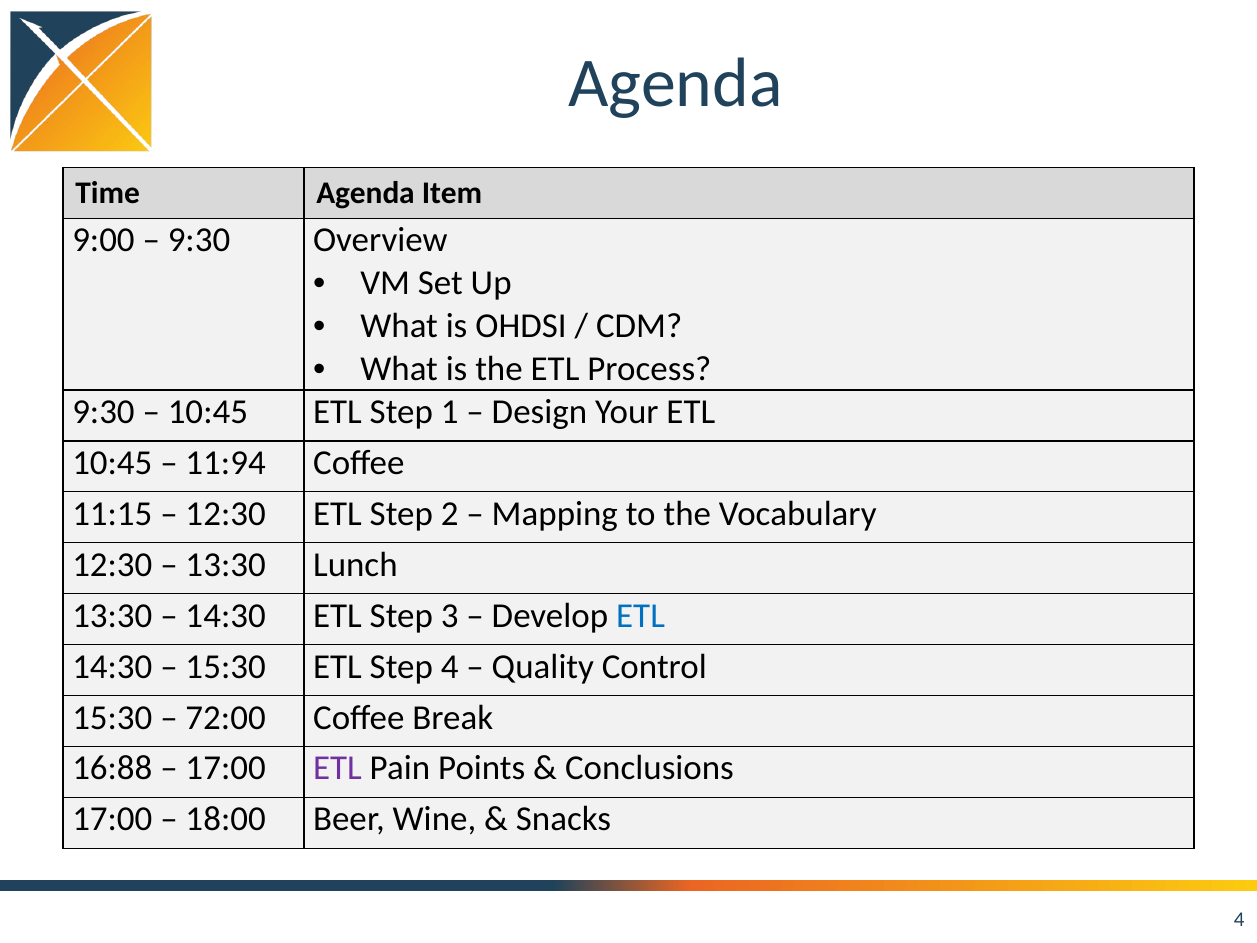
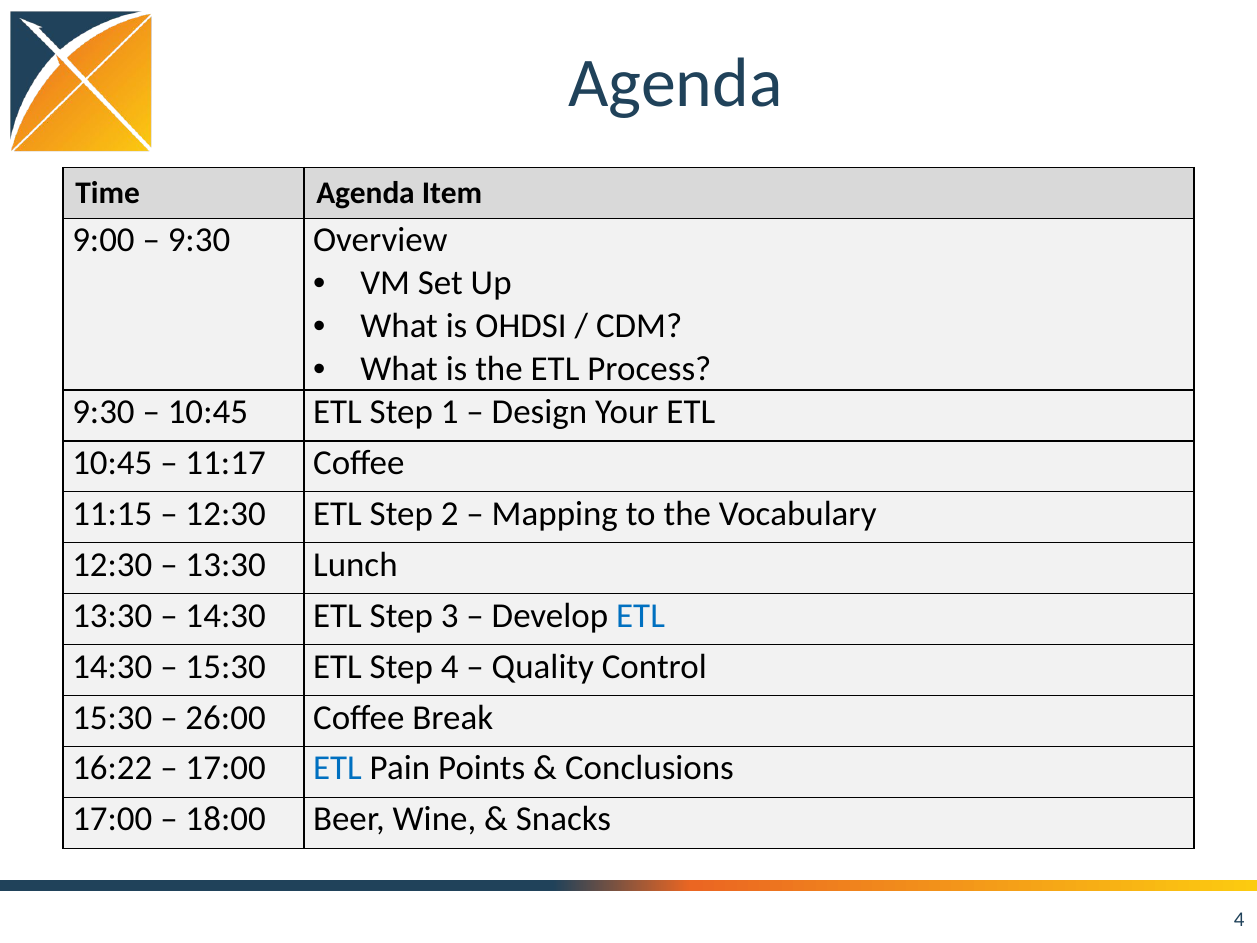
11:94: 11:94 -> 11:17
72:00: 72:00 -> 26:00
16:88: 16:88 -> 16:22
ETL at (337, 768) colour: purple -> blue
